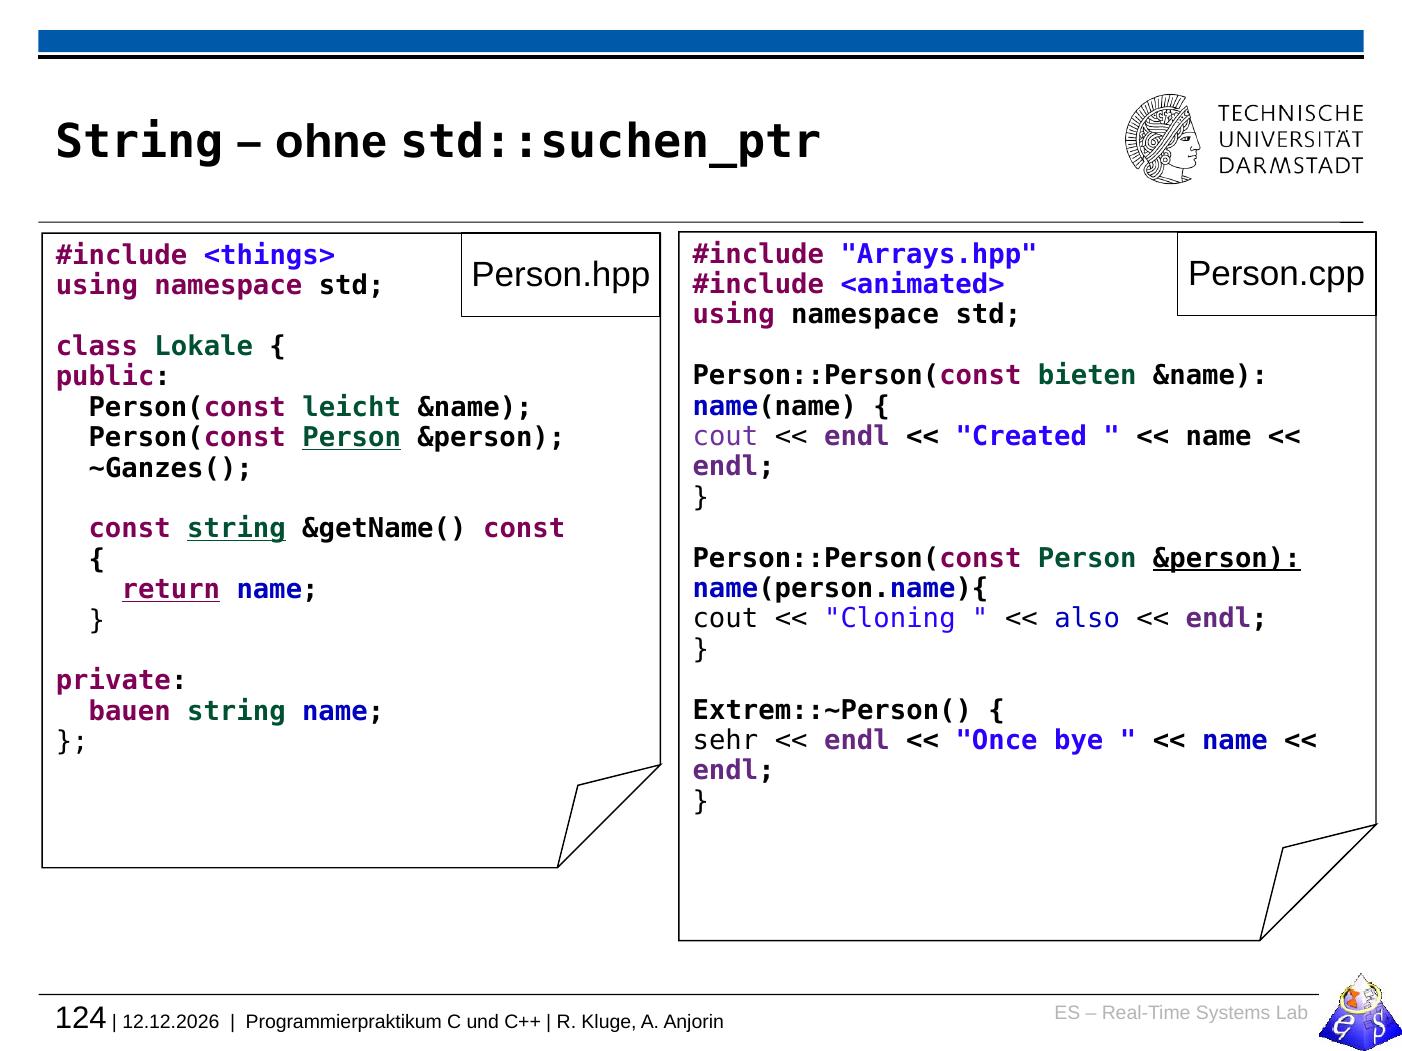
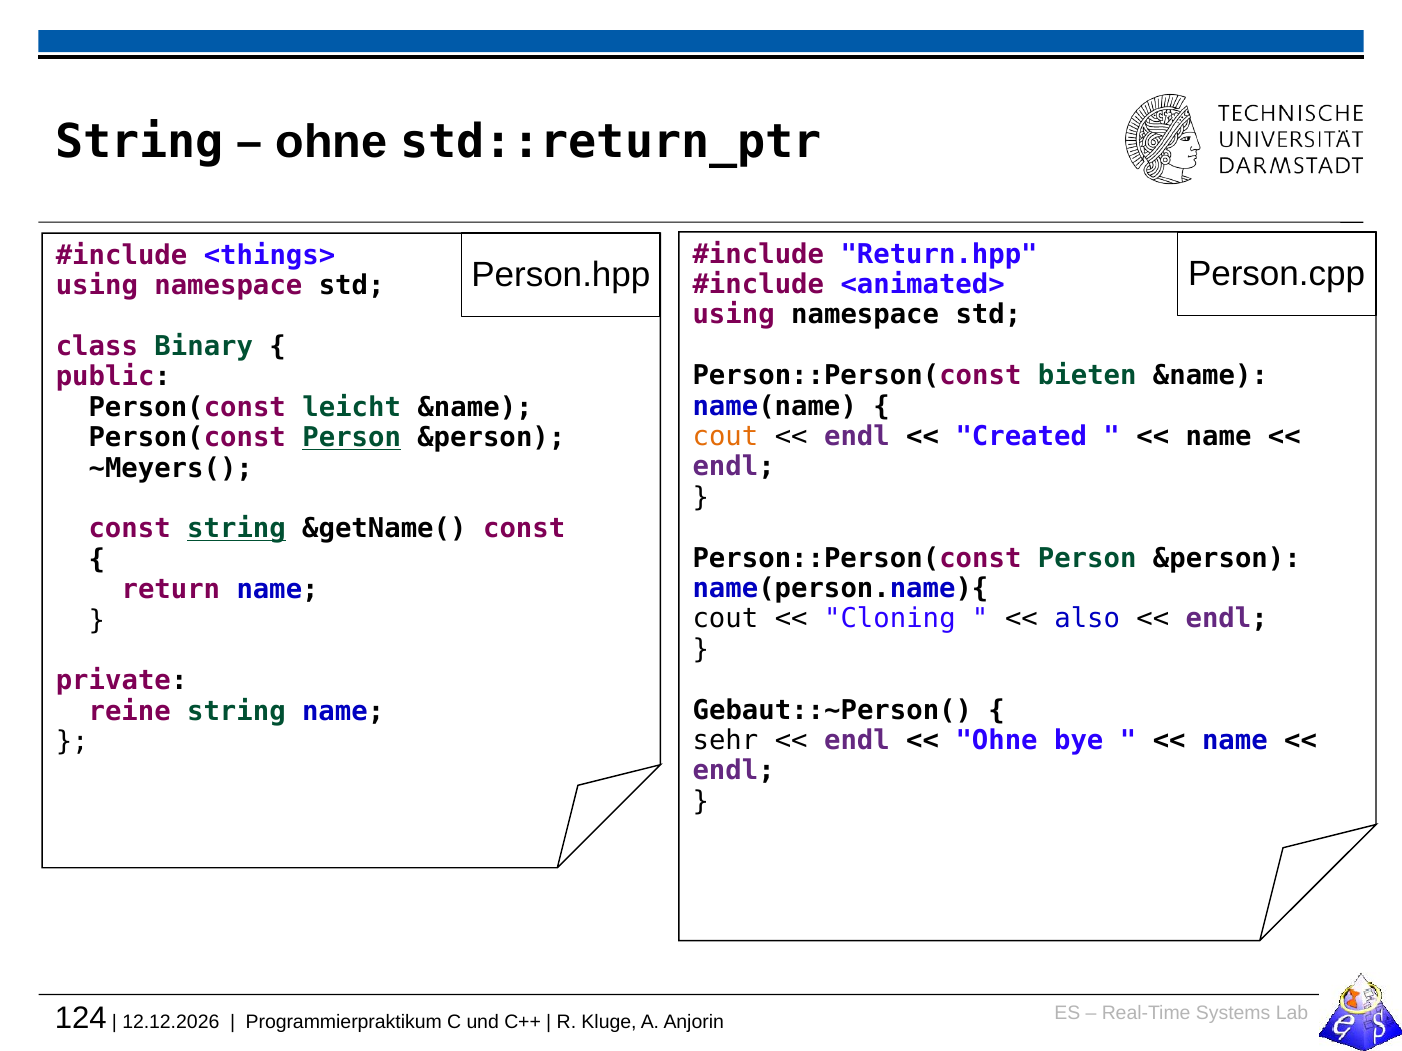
std::suchen_ptr: std::suchen_ptr -> std::return_ptr
Arrays.hpp: Arrays.hpp -> Return.hpp
Lokale: Lokale -> Binary
cout at (725, 437) colour: purple -> orange
~Ganzes(: ~Ganzes( -> ~Meyers(
&person at (1227, 558) underline: present -> none
return underline: present -> none
Extrem::~Person(: Extrem::~Person( -> Gebaut::~Person(
bauen: bauen -> reine
Once at (997, 741): Once -> Ohne
